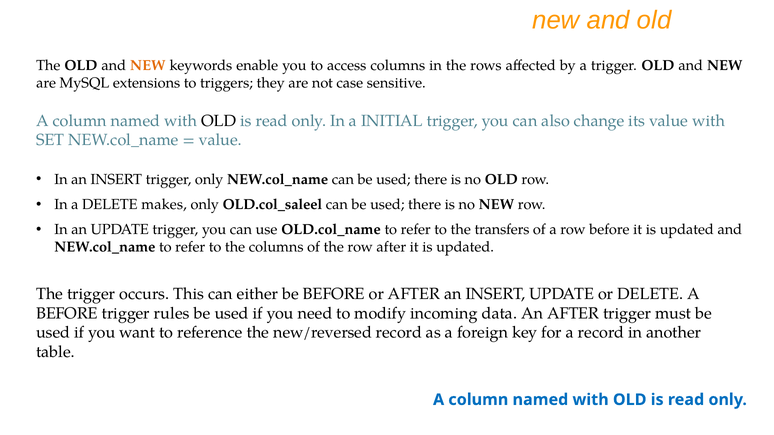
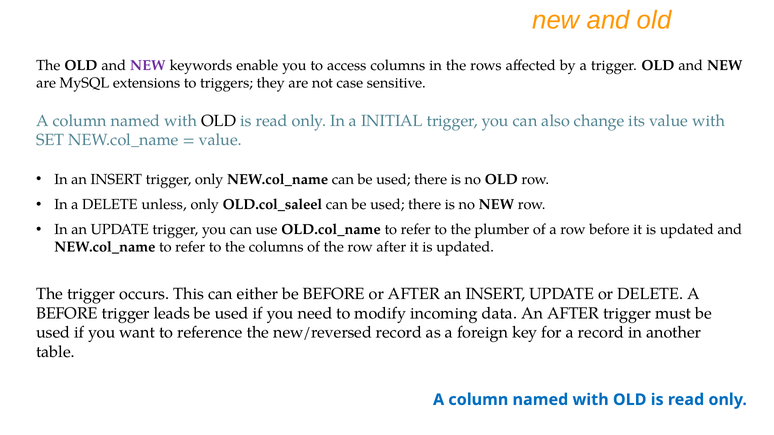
NEW at (148, 66) colour: orange -> purple
makes: makes -> unless
transfers: transfers -> plumber
rules: rules -> leads
